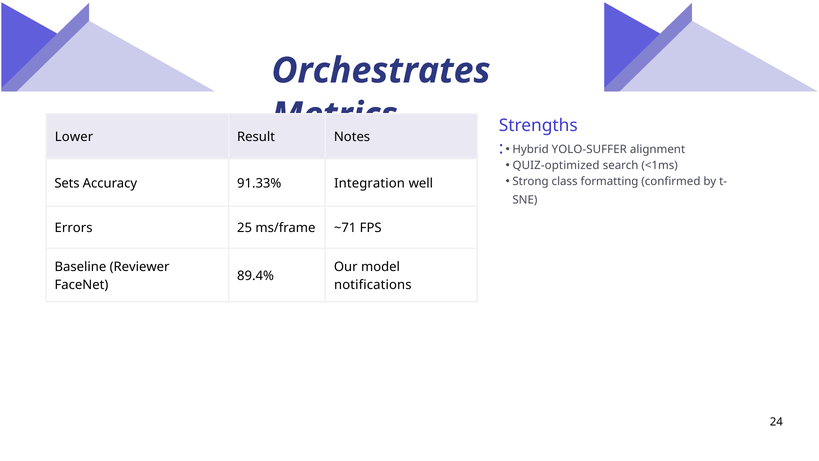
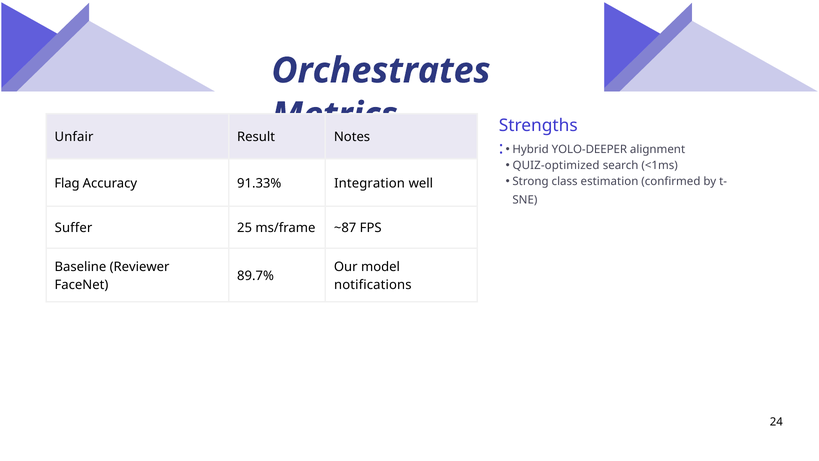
Lower: Lower -> Unfair
YOLO-SUFFER: YOLO-SUFFER -> YOLO-DEEPER
formatting: formatting -> estimation
Sets: Sets -> Flag
Errors: Errors -> Suffer
~71: ~71 -> ~87
89.4%: 89.4% -> 89.7%
